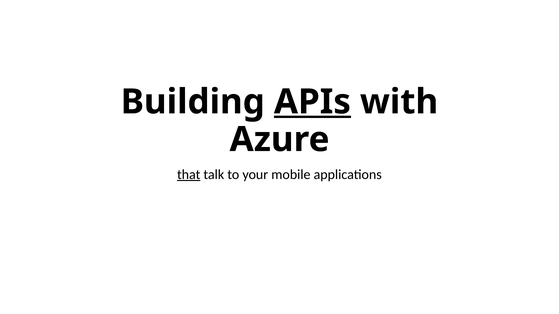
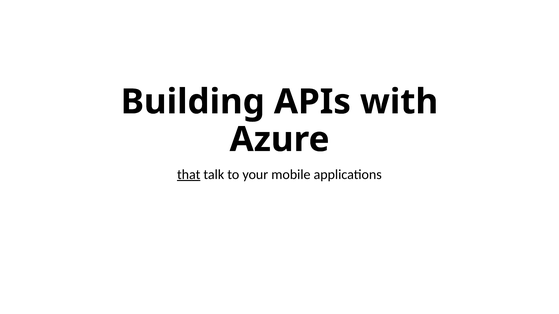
APIs underline: present -> none
